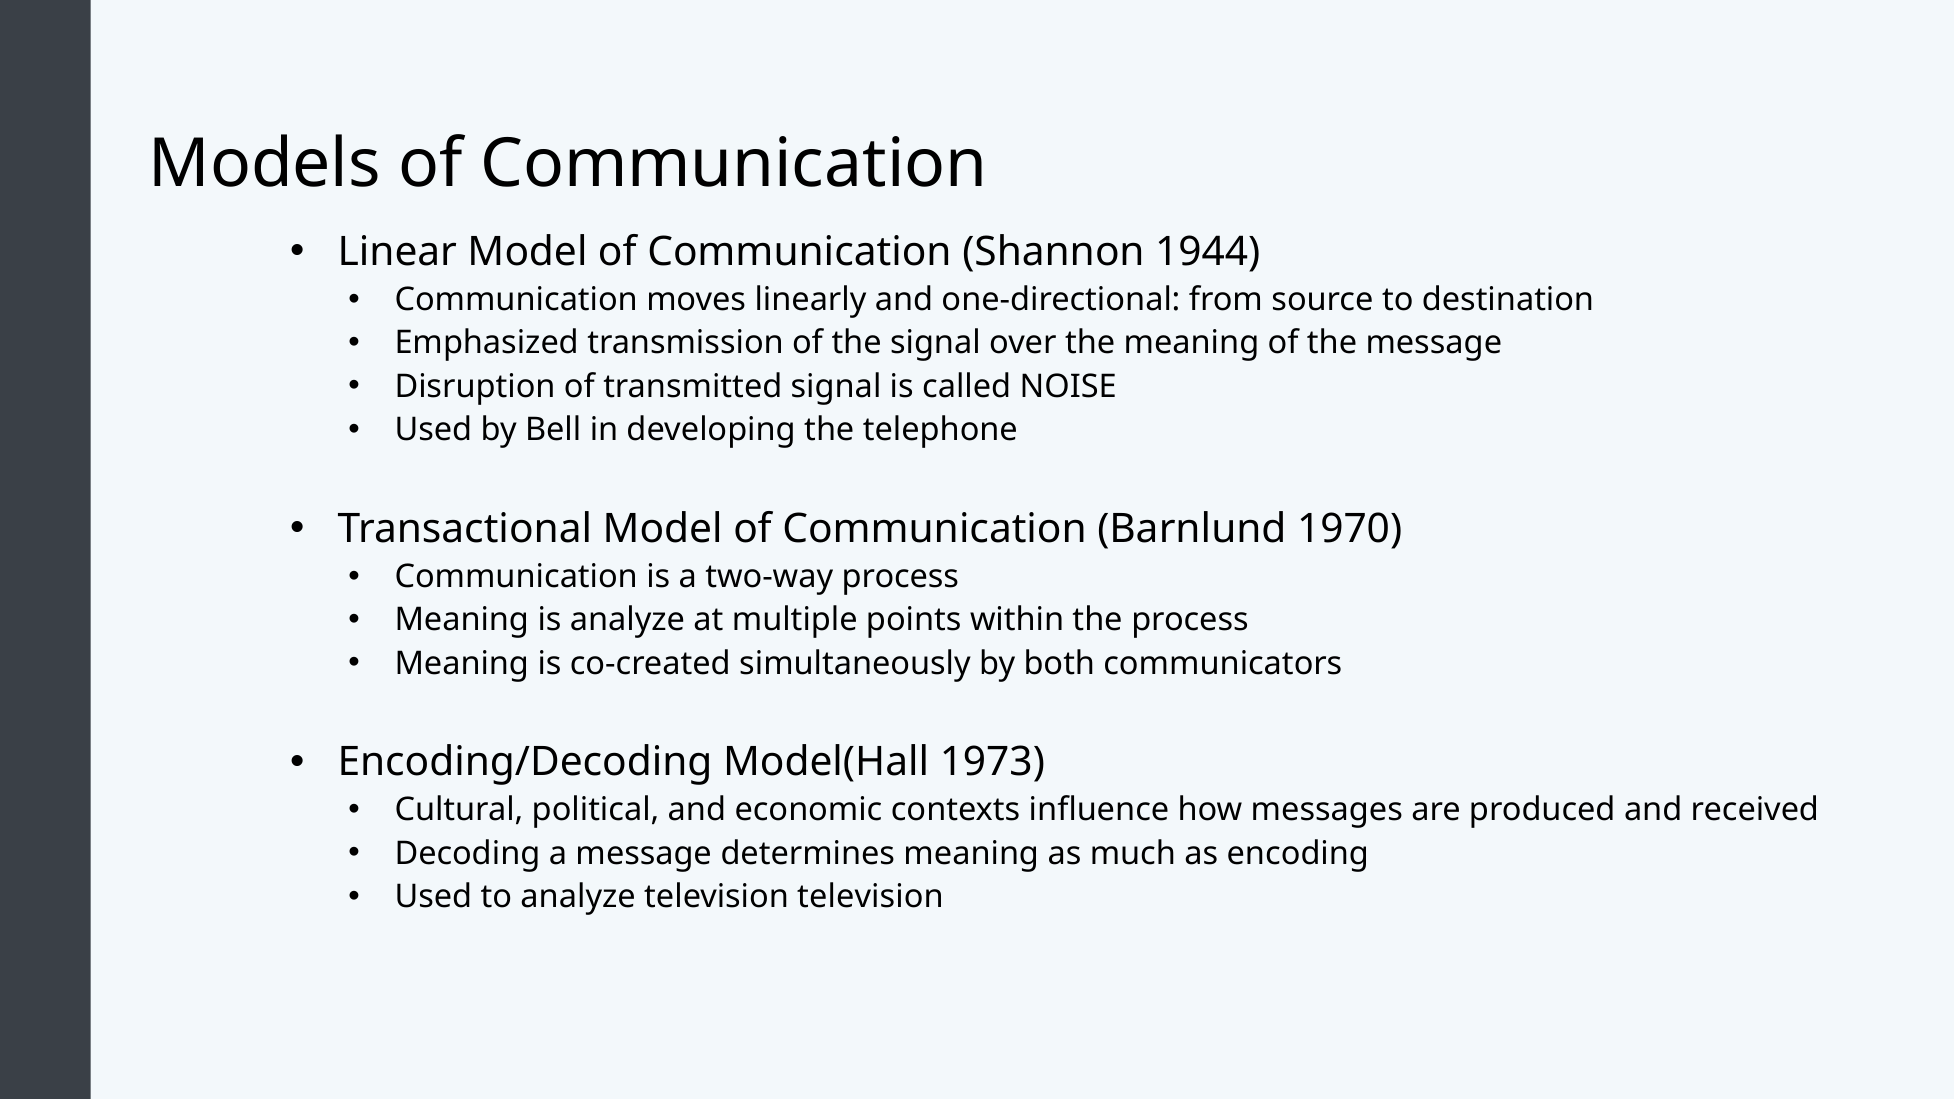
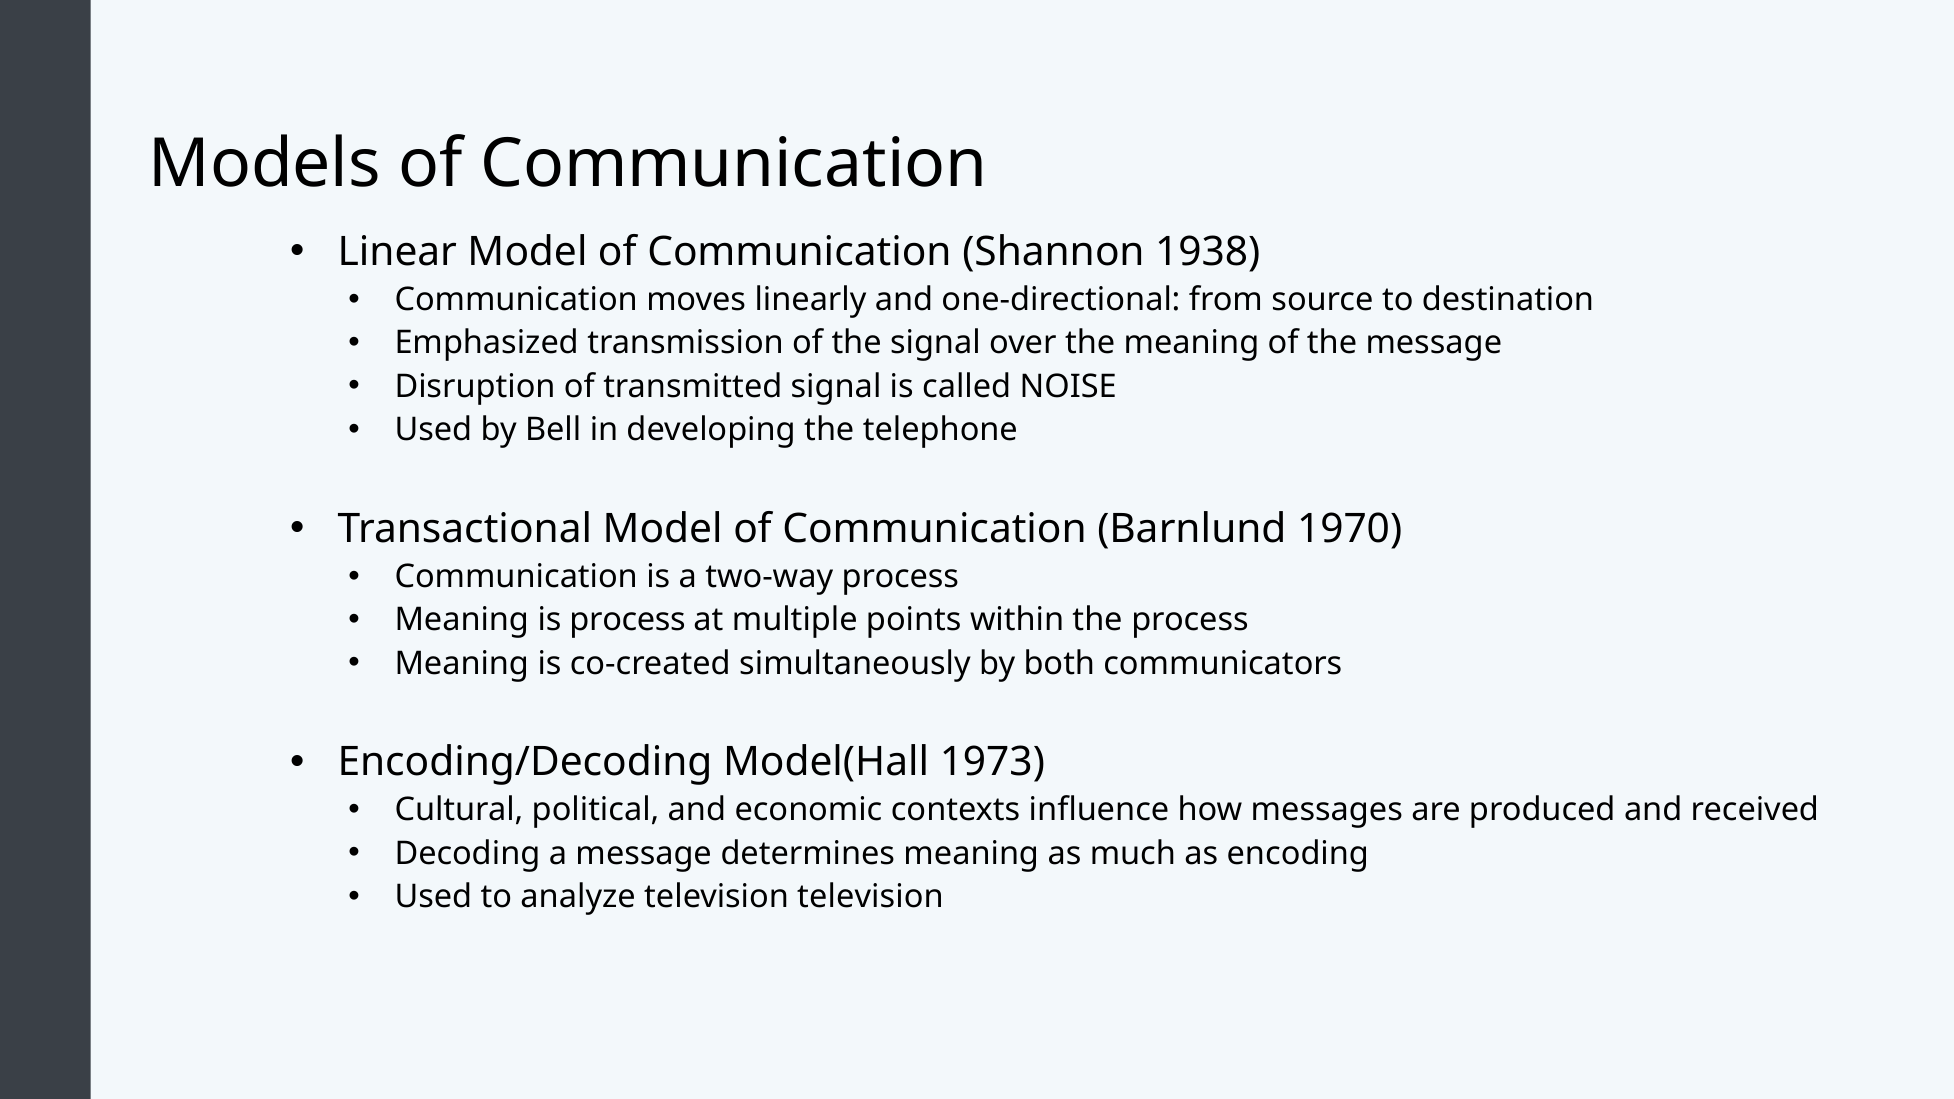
1944: 1944 -> 1938
is analyze: analyze -> process
